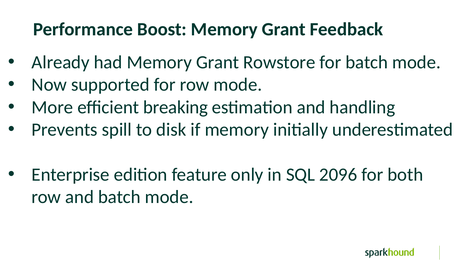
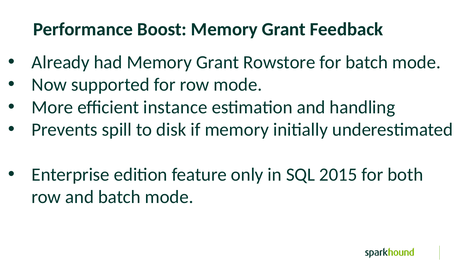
breaking: breaking -> instance
2096: 2096 -> 2015
